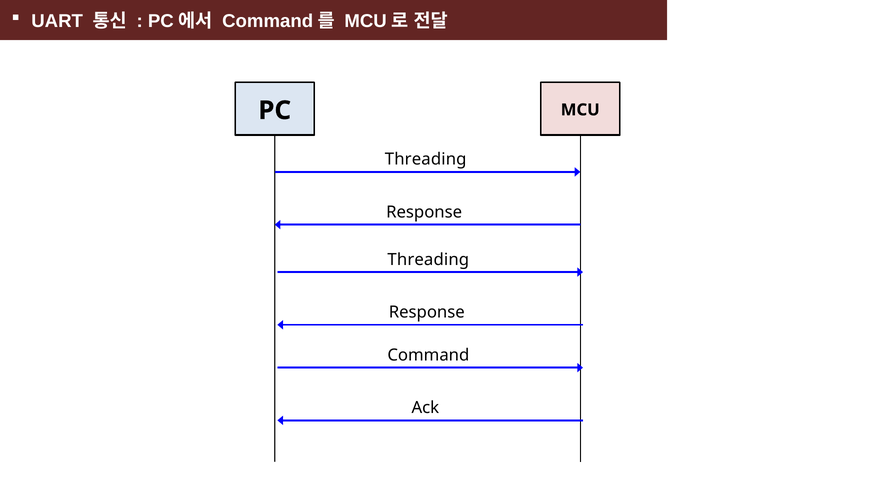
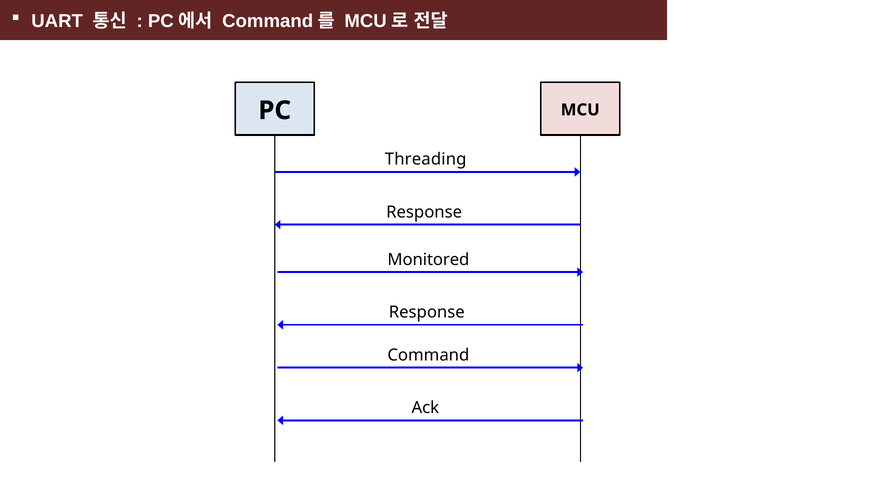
Threading at (428, 259): Threading -> Monitored
